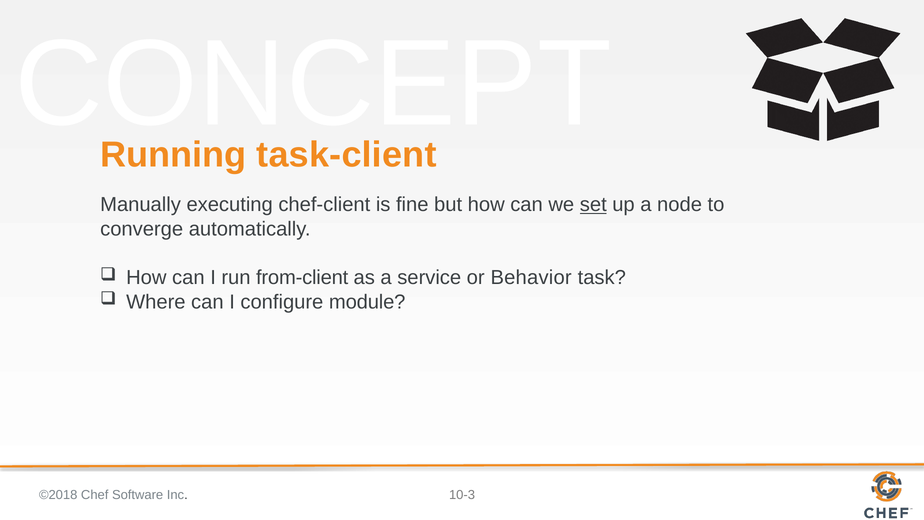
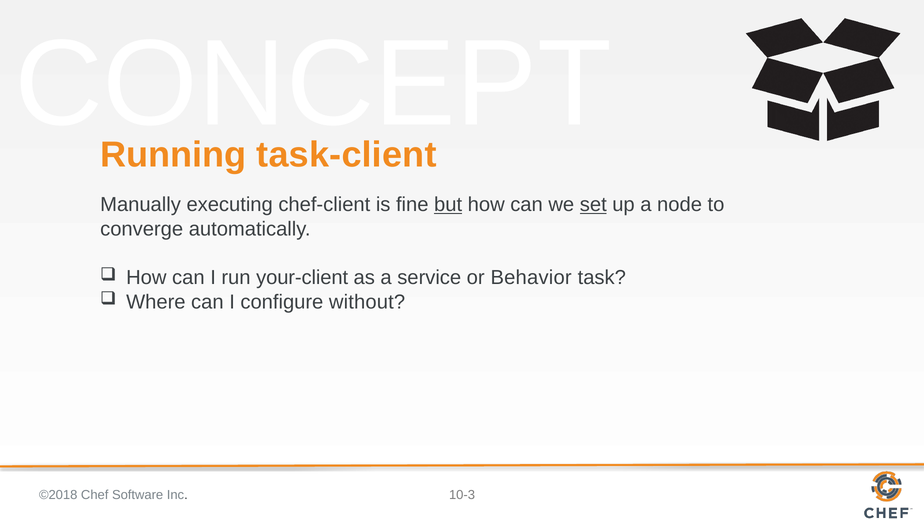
but underline: none -> present
from-client: from-client -> your-client
module: module -> without
